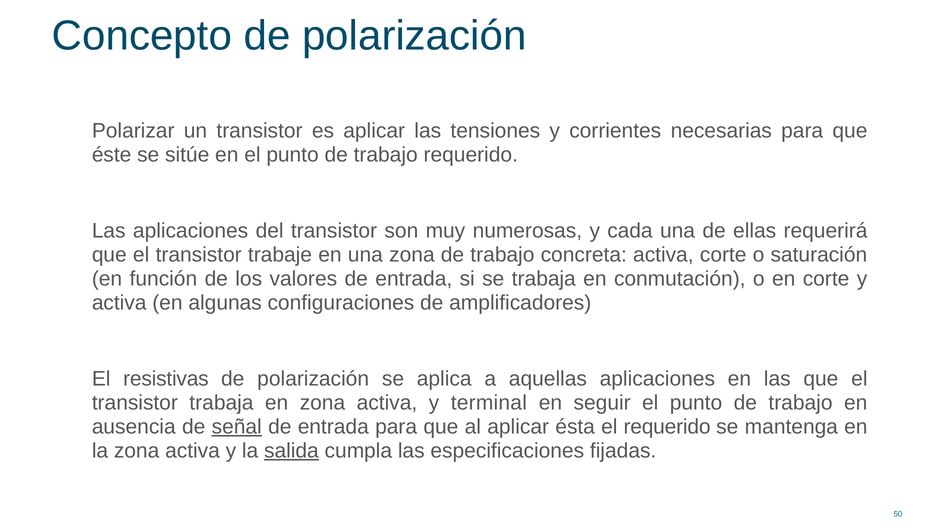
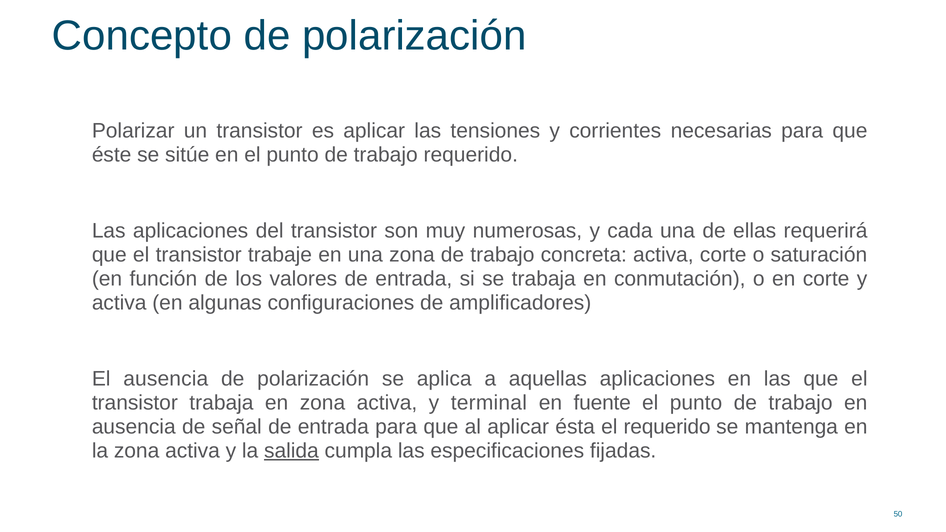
El resistivas: resistivas -> ausencia
seguir: seguir -> fuente
señal underline: present -> none
